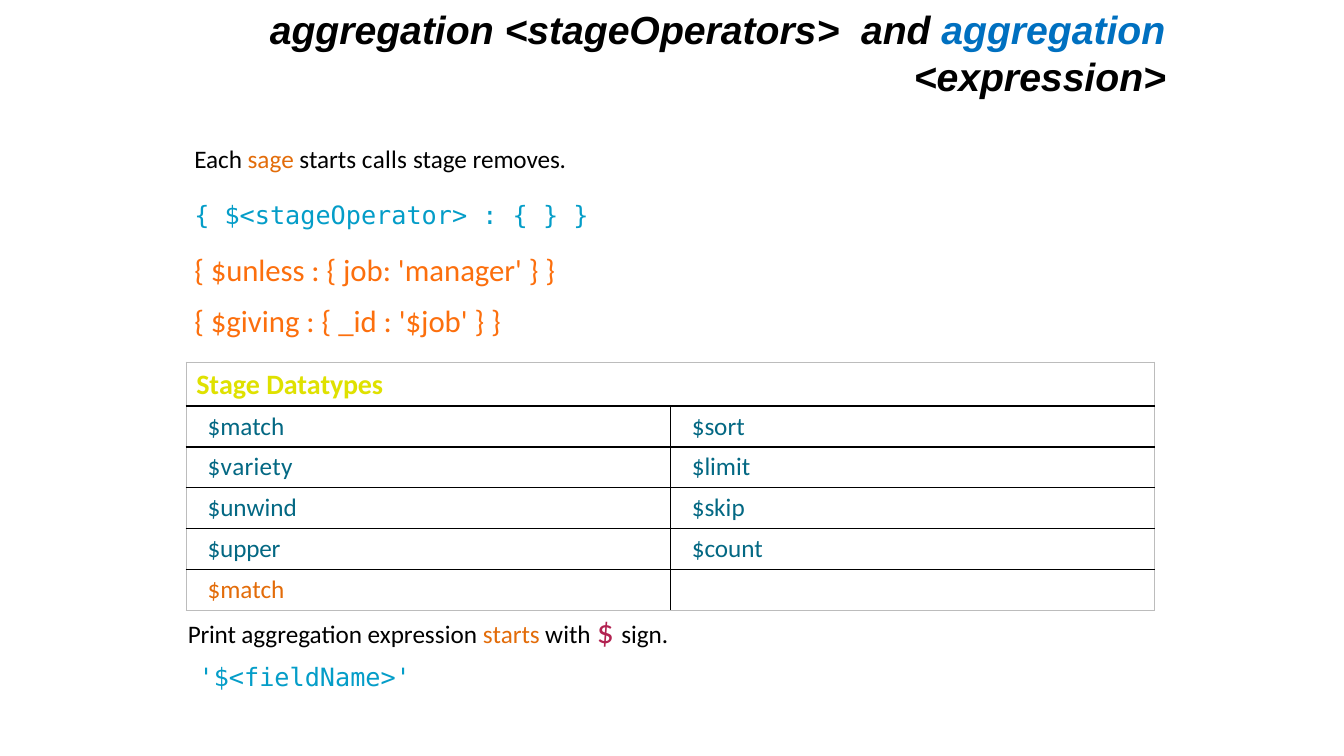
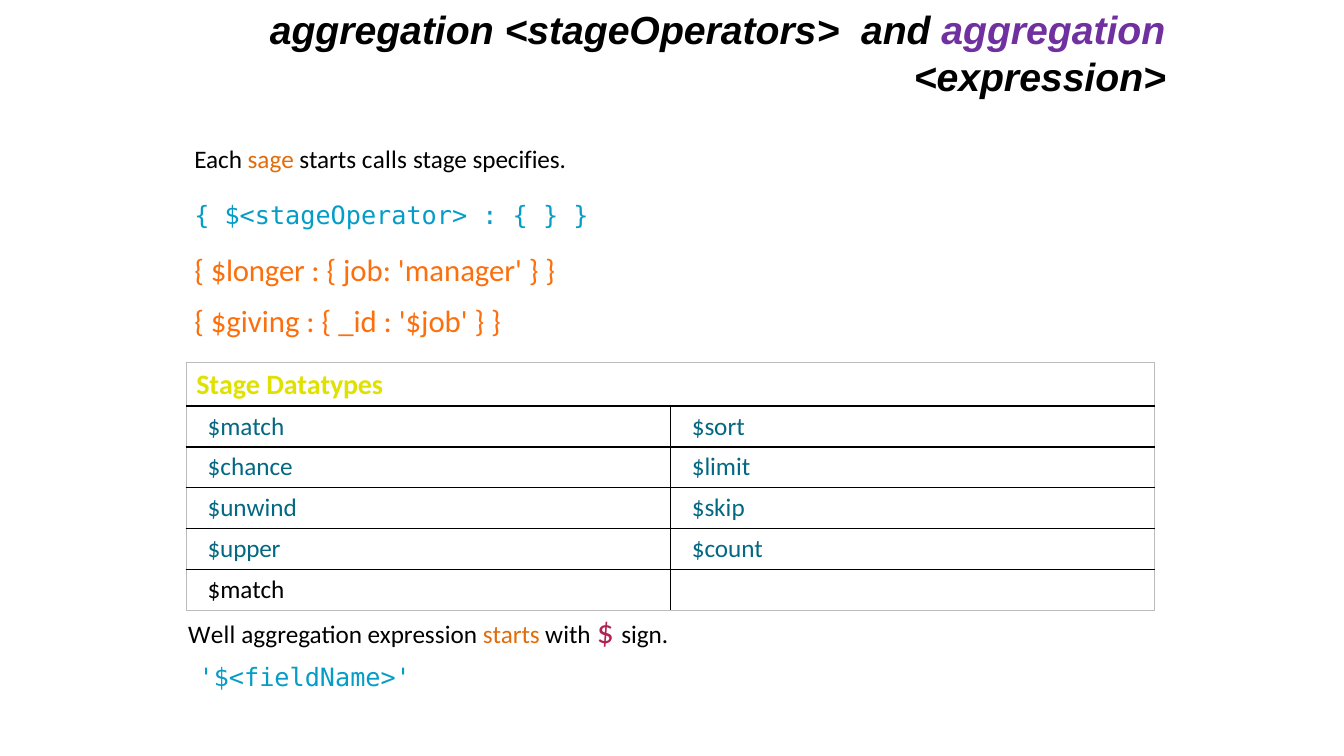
aggregation at (1053, 31) colour: blue -> purple
removes: removes -> specifies
$unless: $unless -> $longer
$variety: $variety -> $chance
$match at (246, 590) colour: orange -> black
Print: Print -> Well
